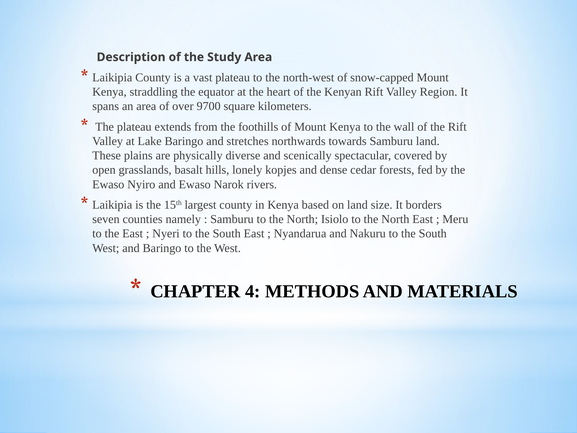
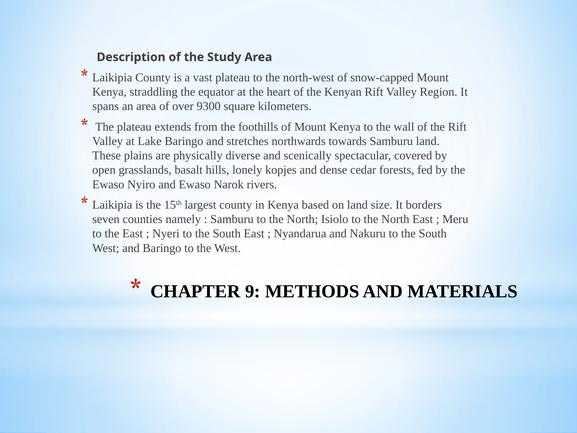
9700: 9700 -> 9300
4: 4 -> 9
